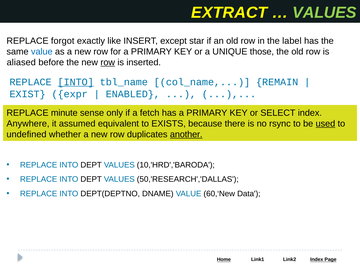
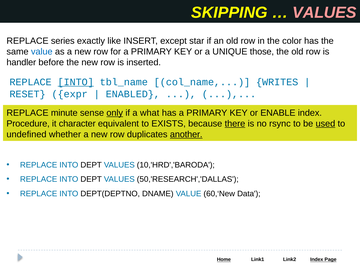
EXTRACT: EXTRACT -> SKIPPING
VALUES at (325, 12) colour: light green -> pink
forgot: forgot -> series
label: label -> color
aliased: aliased -> handler
row at (108, 62) underline: present -> none
REMAIN: REMAIN -> WRITES
EXIST: EXIST -> RESET
only underline: none -> present
fetch: fetch -> what
SELECT: SELECT -> ENABLE
Anywhere: Anywhere -> Procedure
assumed: assumed -> character
there underline: none -> present
